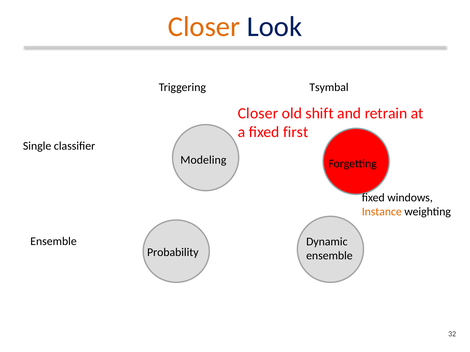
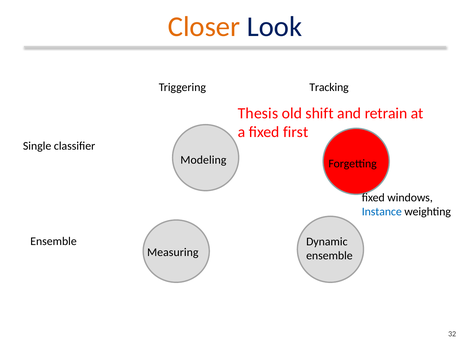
Tsymbal: Tsymbal -> Tracking
Closer at (258, 113): Closer -> Thesis
Instance colour: orange -> blue
Probability: Probability -> Measuring
